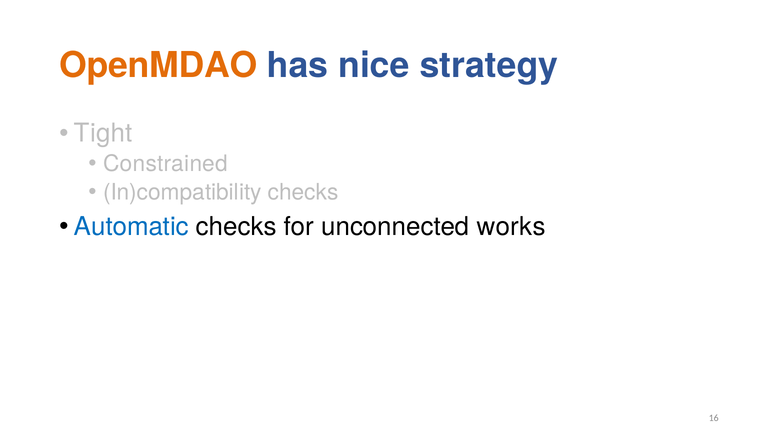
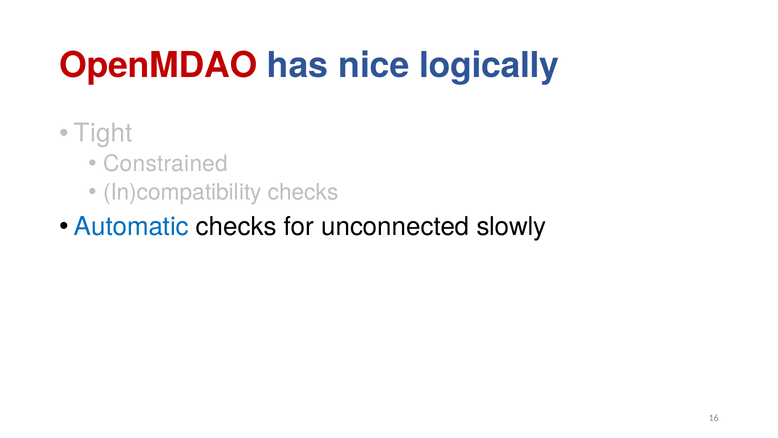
OpenMDAO colour: orange -> red
strategy: strategy -> logically
works: works -> slowly
